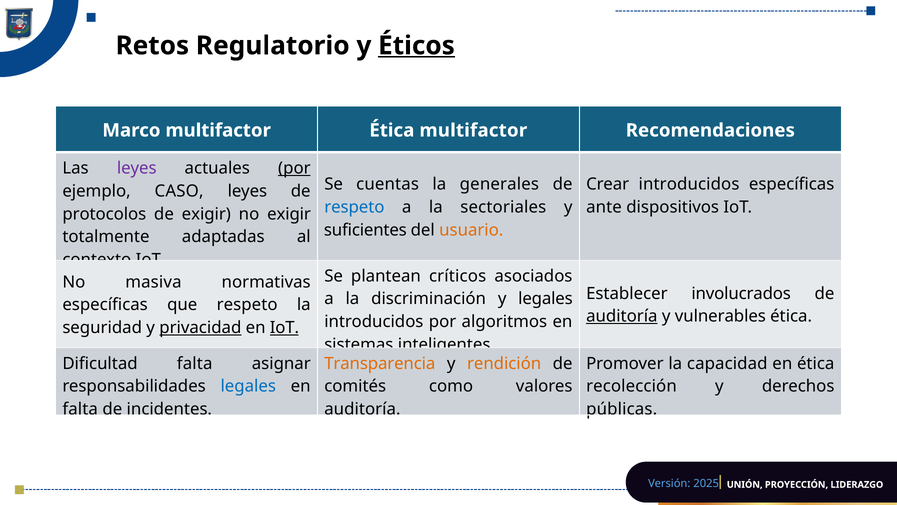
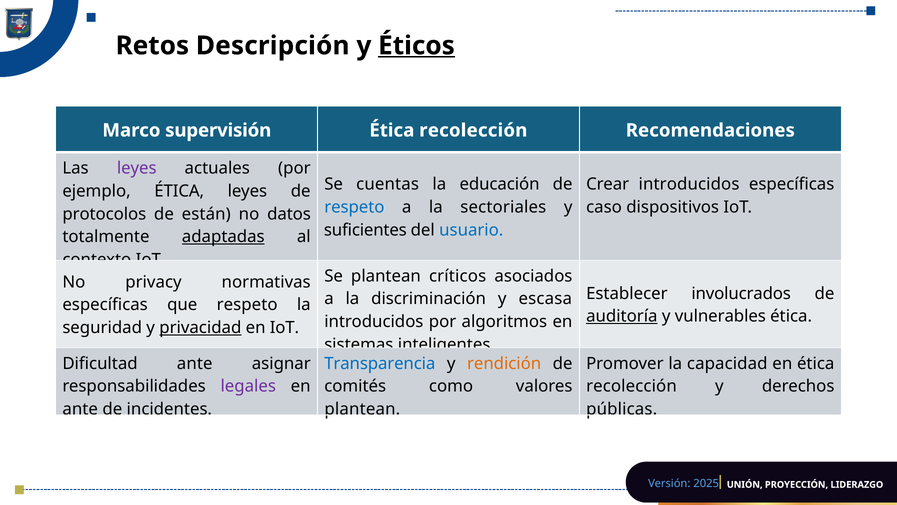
Regulatorio: Regulatorio -> Descripción
Marco multifactor: multifactor -> supervisión
multifactor at (473, 130): multifactor -> recolección
por at (294, 168) underline: present -> none
generales: generales -> educación
ejemplo CASO: CASO -> ÉTICA
ante: ante -> caso
de exigir: exigir -> están
no exigir: exigir -> datos
usuario colour: orange -> blue
adaptadas underline: none -> present
masiva: masiva -> privacy
y legales: legales -> escasa
IoT at (284, 328) underline: present -> none
Dificultad falta: falta -> ante
Transparencia colour: orange -> blue
legales at (248, 386) colour: blue -> purple
falta at (80, 409): falta -> ante
auditoría at (362, 409): auditoría -> plantean
